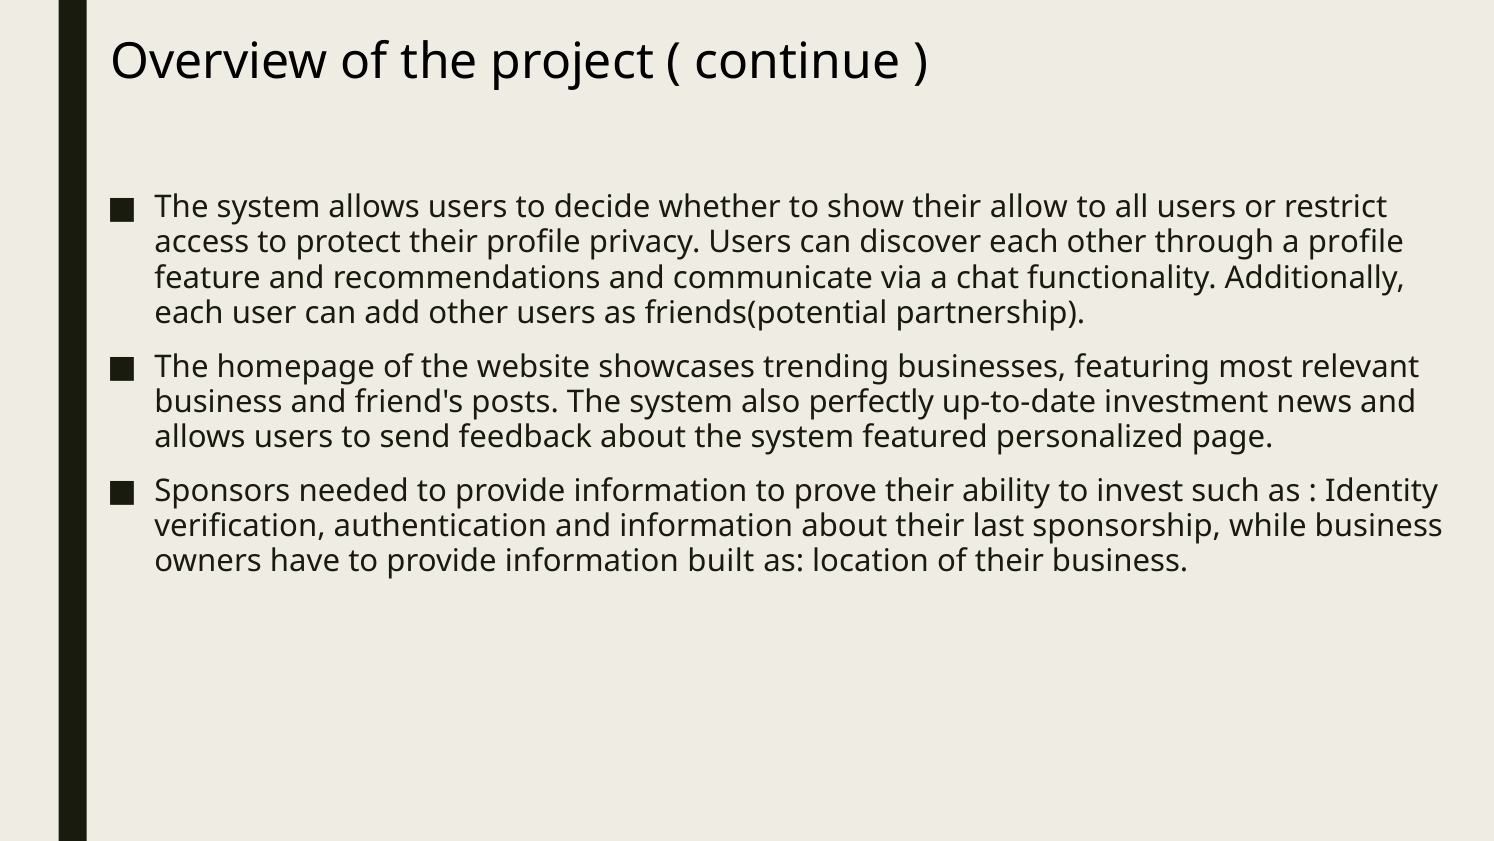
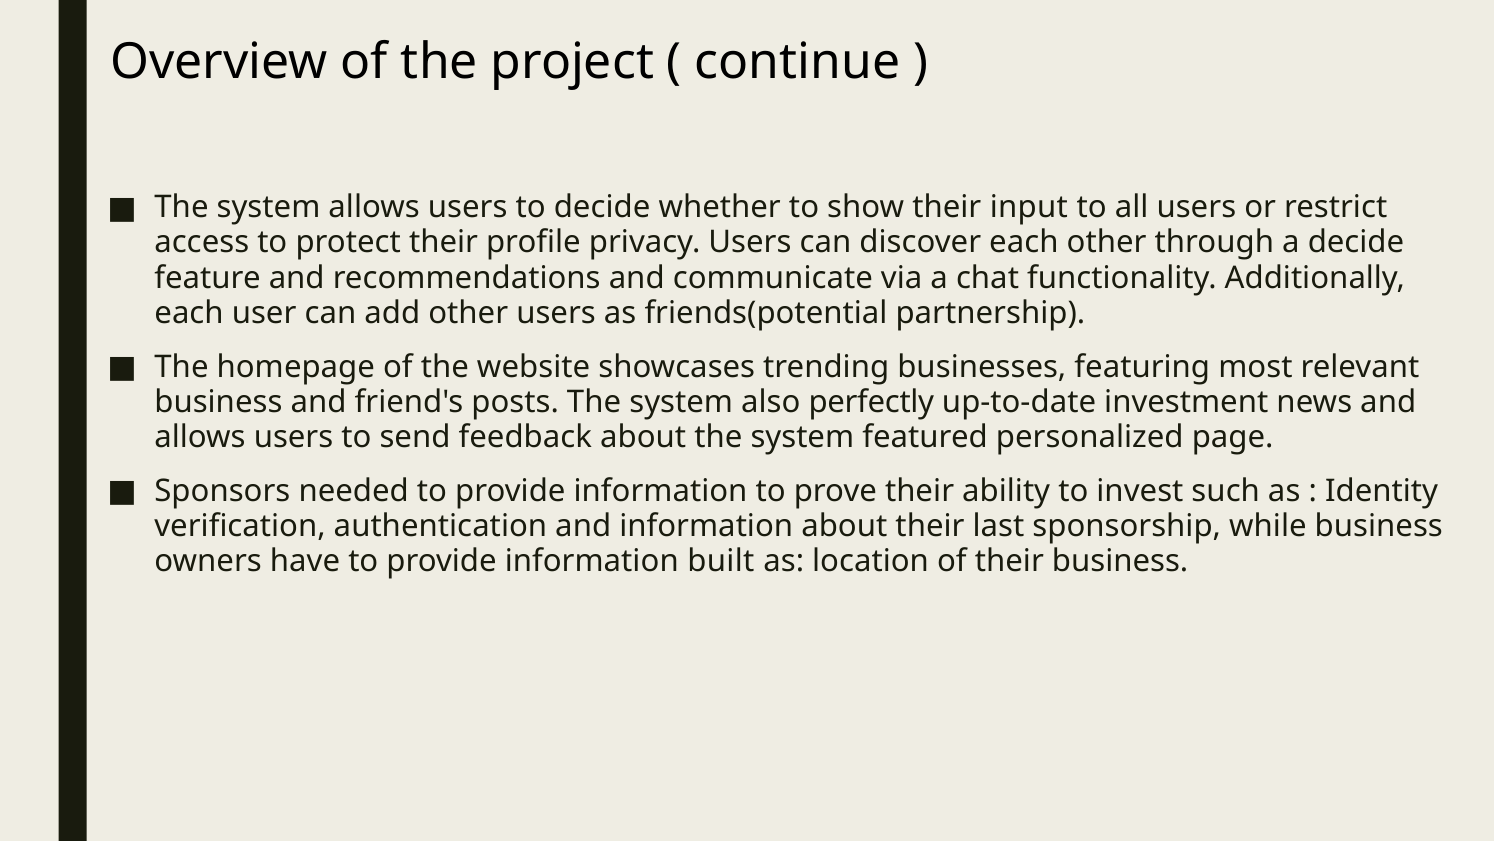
allow: allow -> input
a profile: profile -> decide
